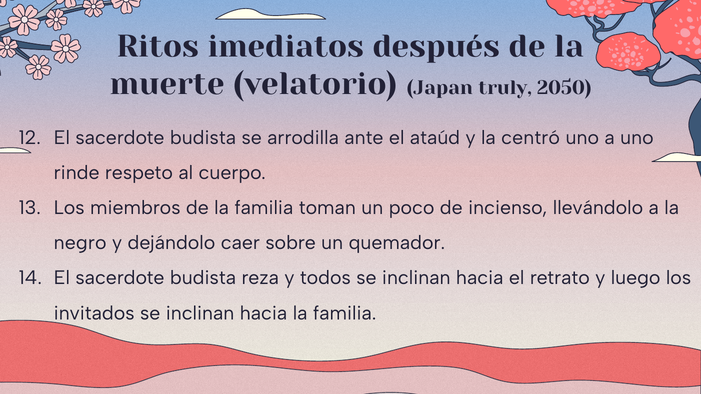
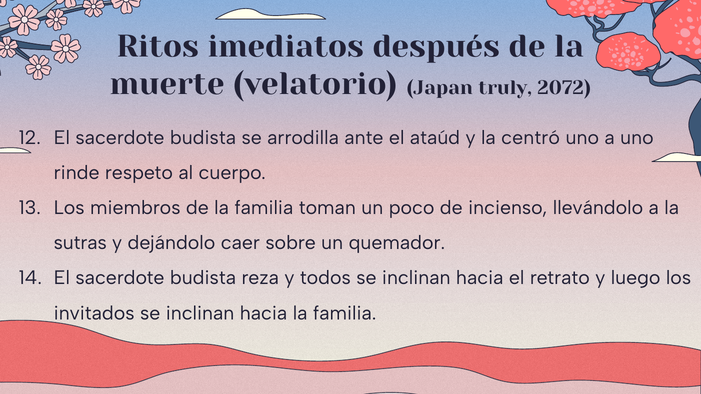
2050: 2050 -> 2072
negro: negro -> sutras
